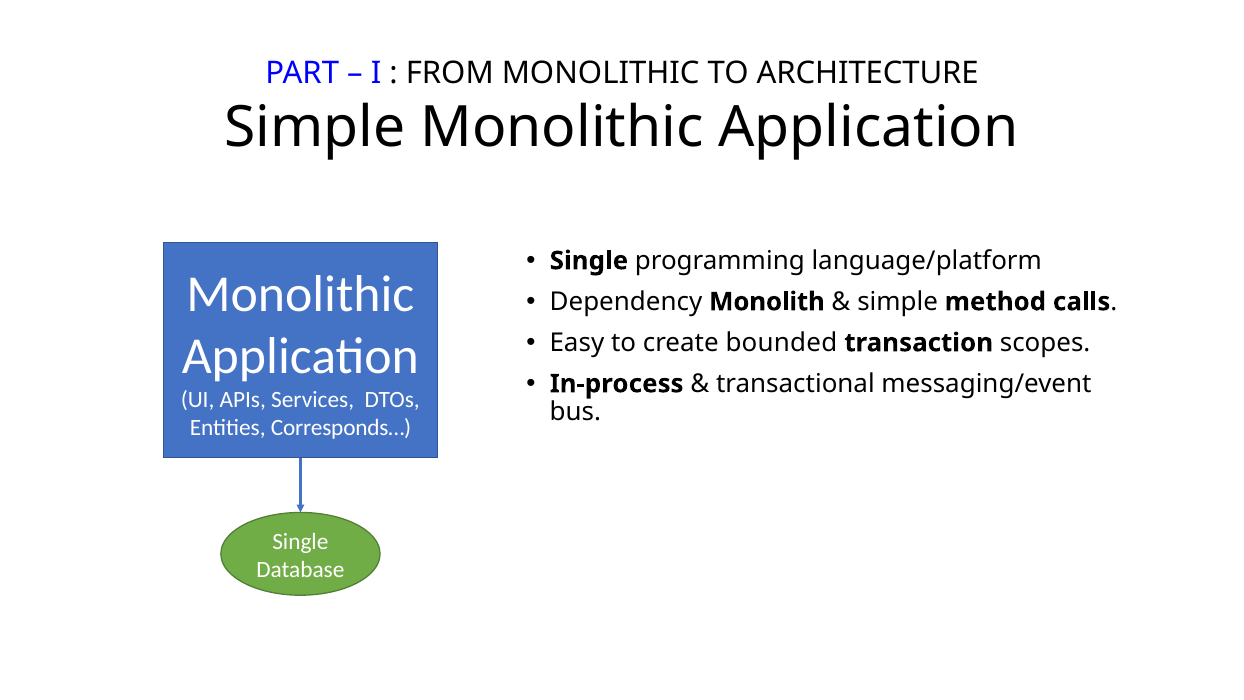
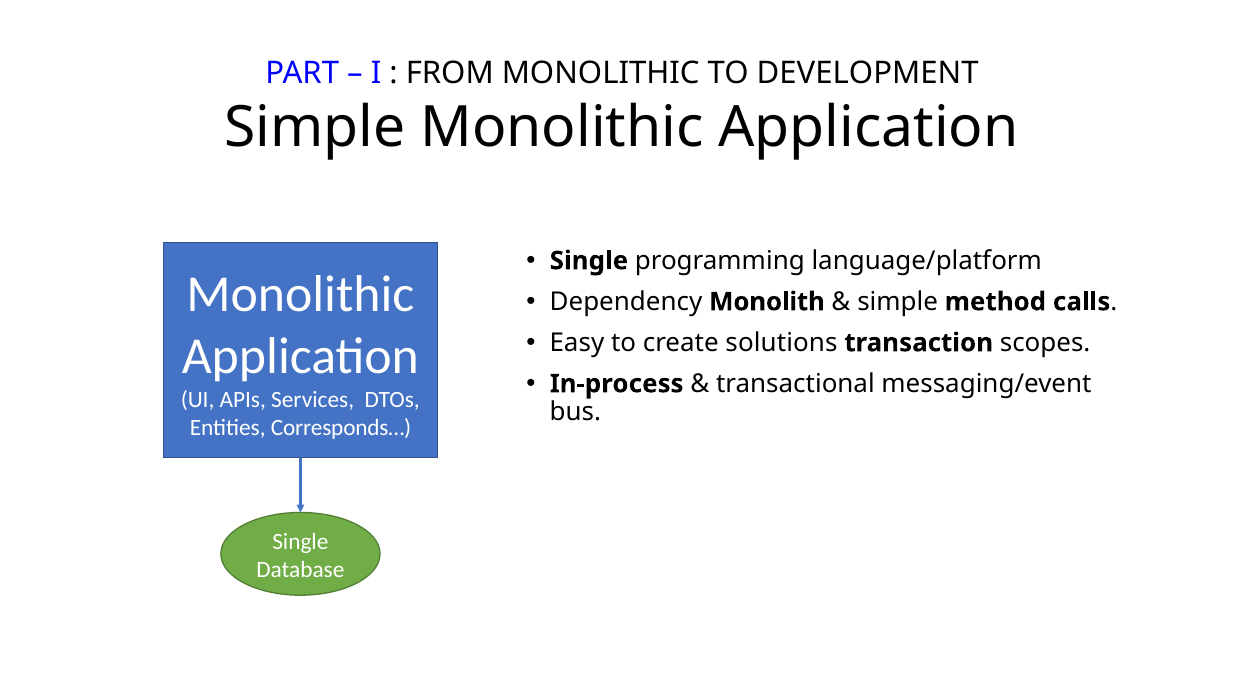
ARCHITECTURE: ARCHITECTURE -> DEVELOPMENT
bounded: bounded -> solutions
